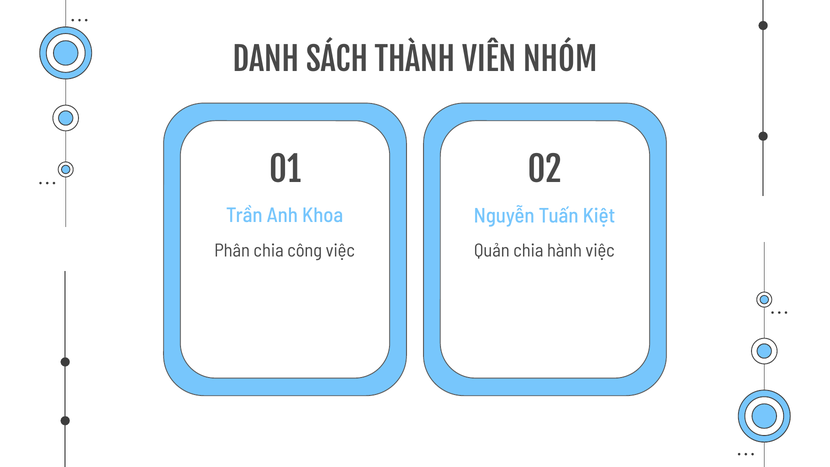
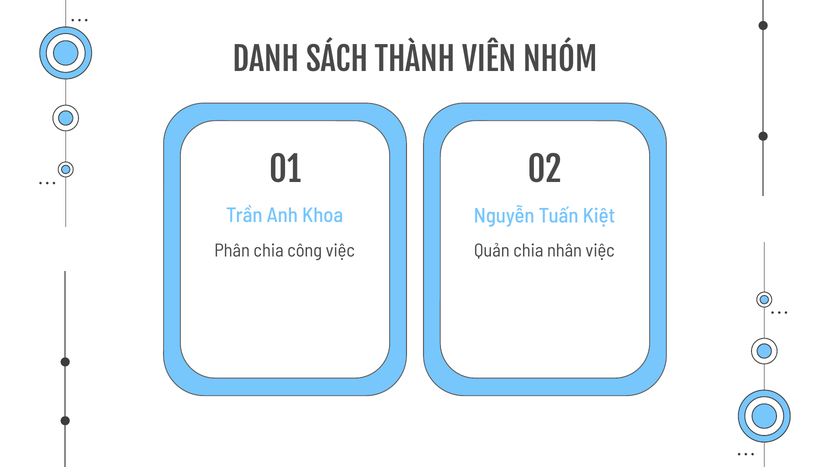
hành: hành -> nhân
